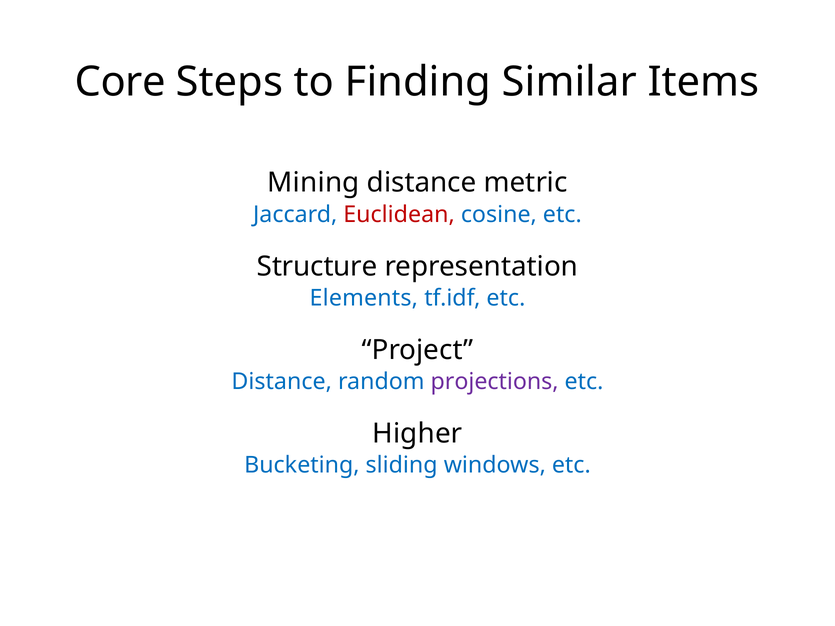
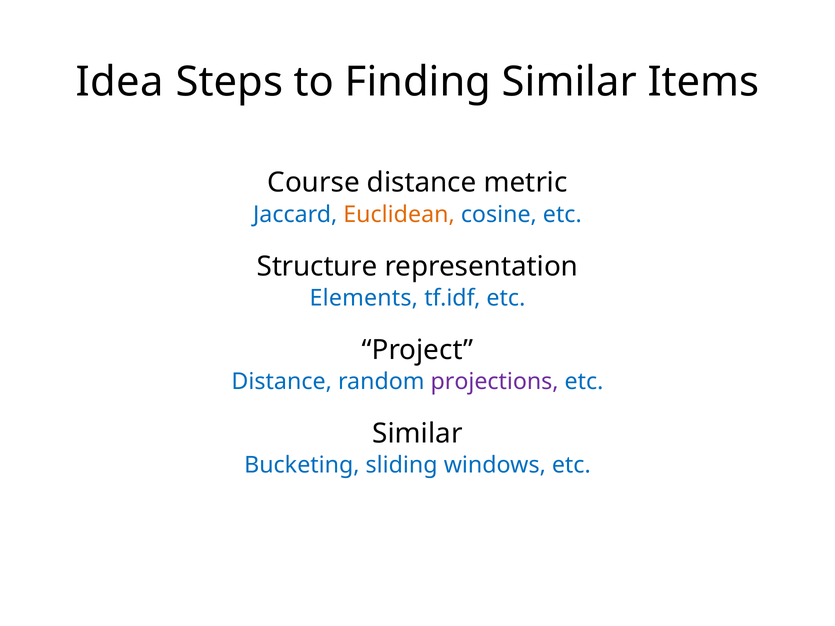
Core: Core -> Idea
Mining: Mining -> Course
Euclidean colour: red -> orange
Higher at (417, 434): Higher -> Similar
